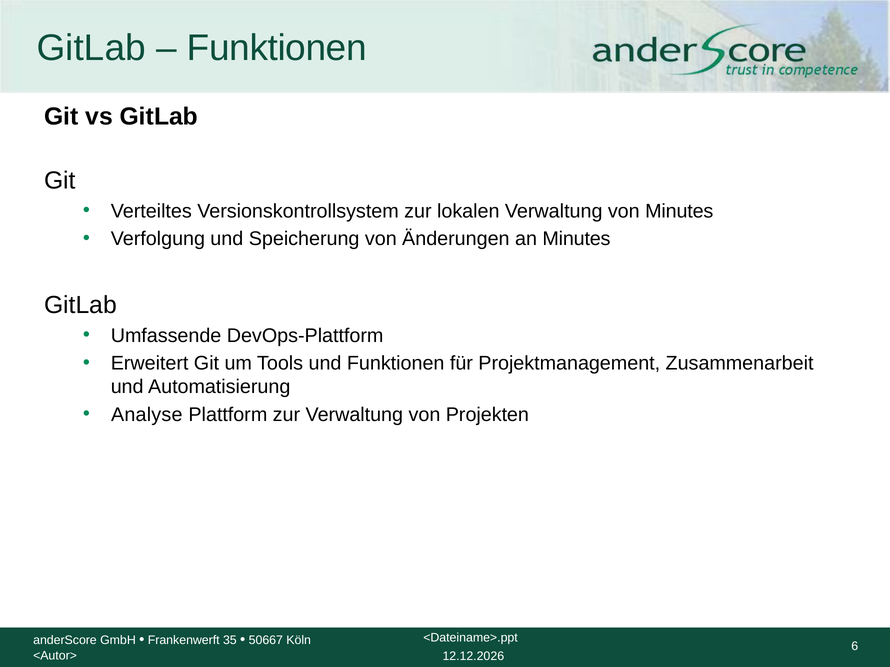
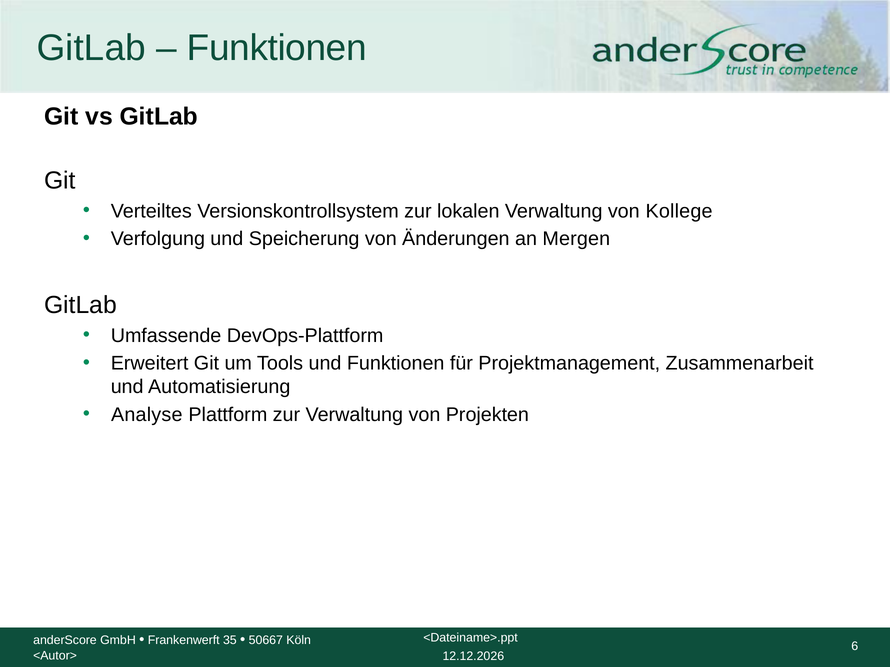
von Minutes: Minutes -> Kollege
an Minutes: Minutes -> Mergen
